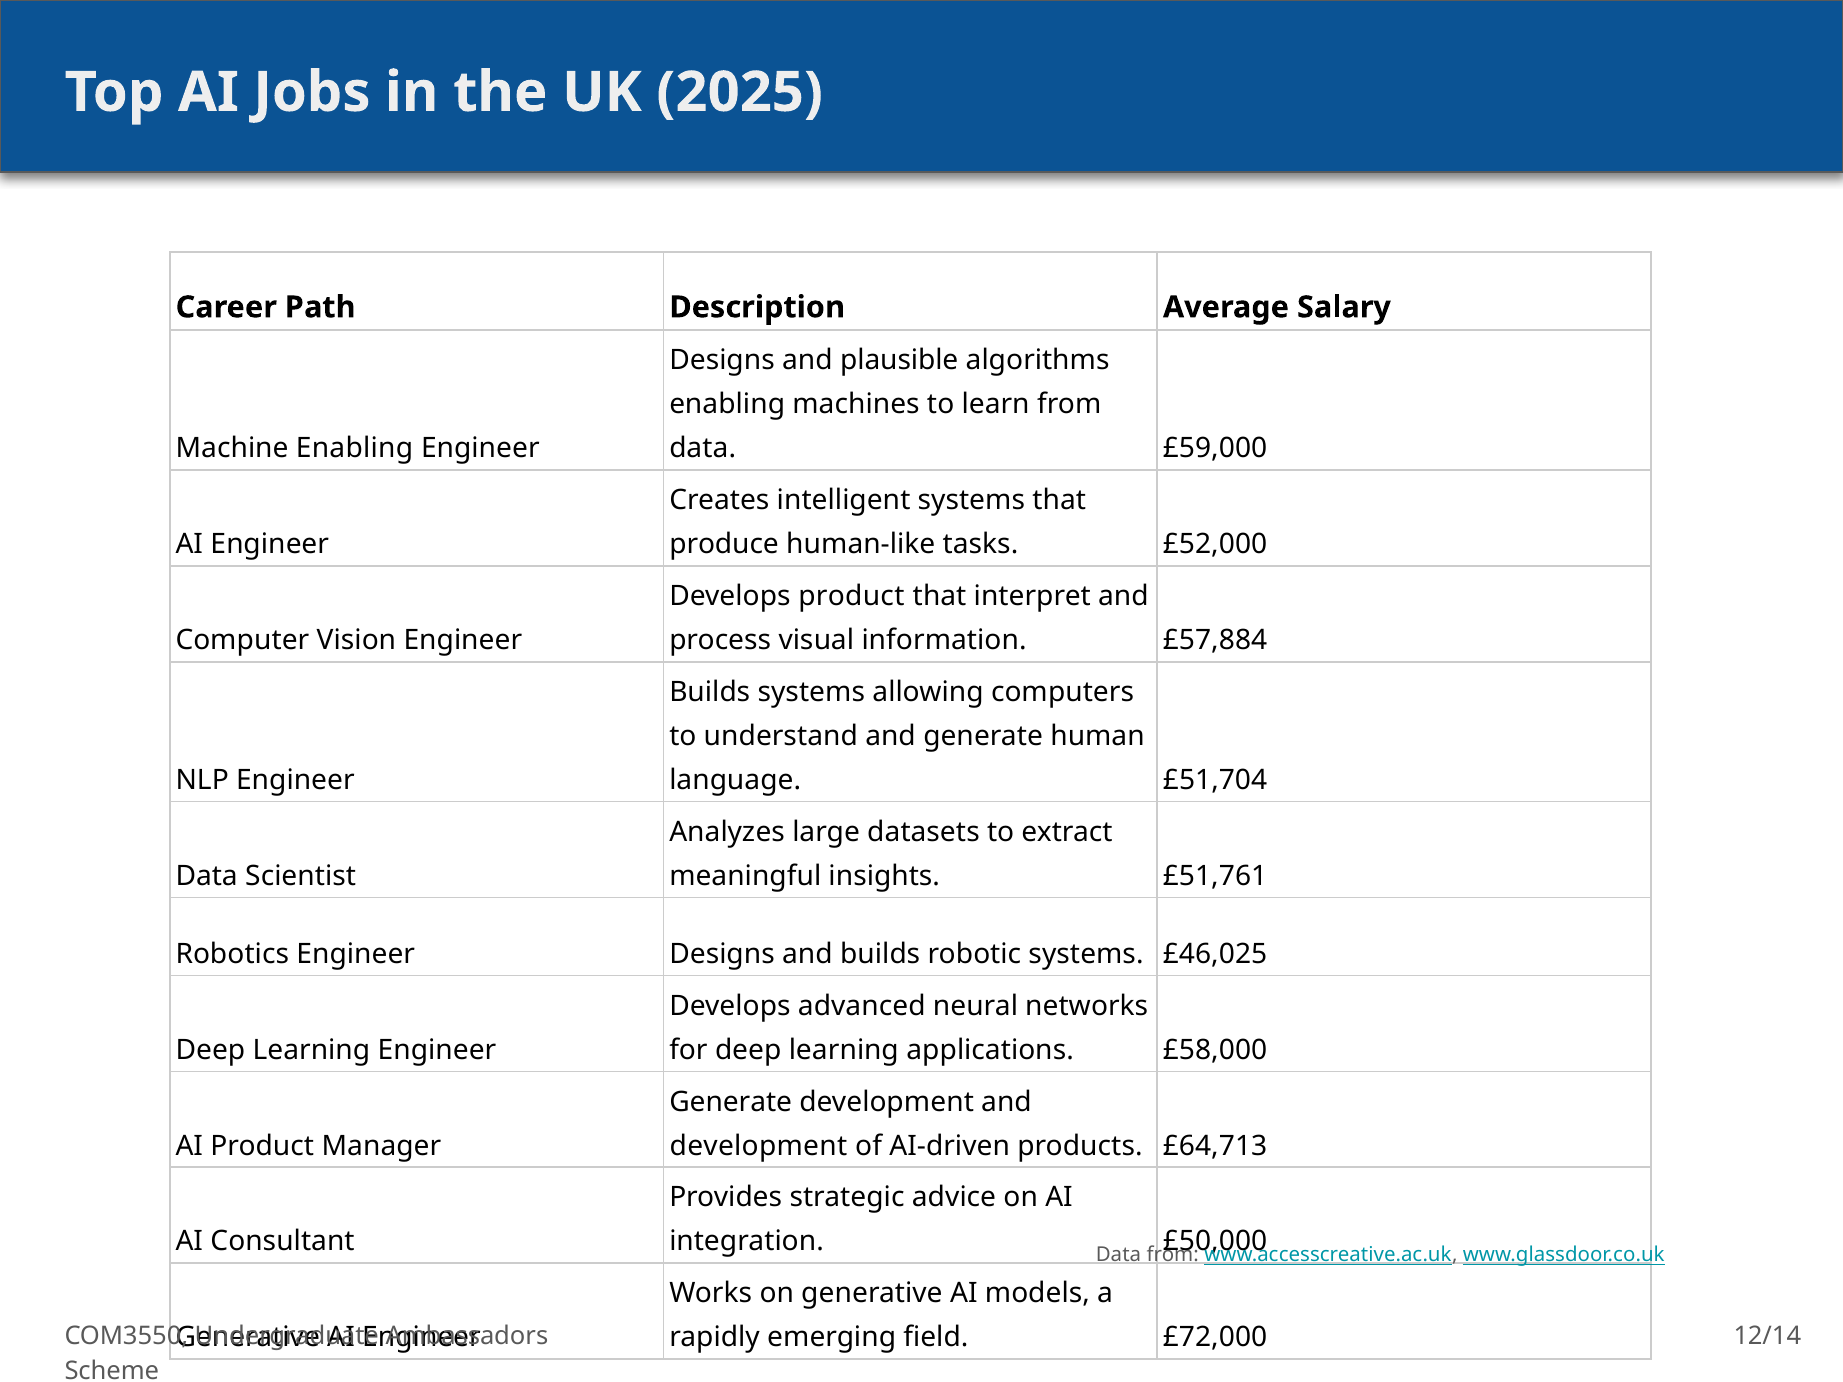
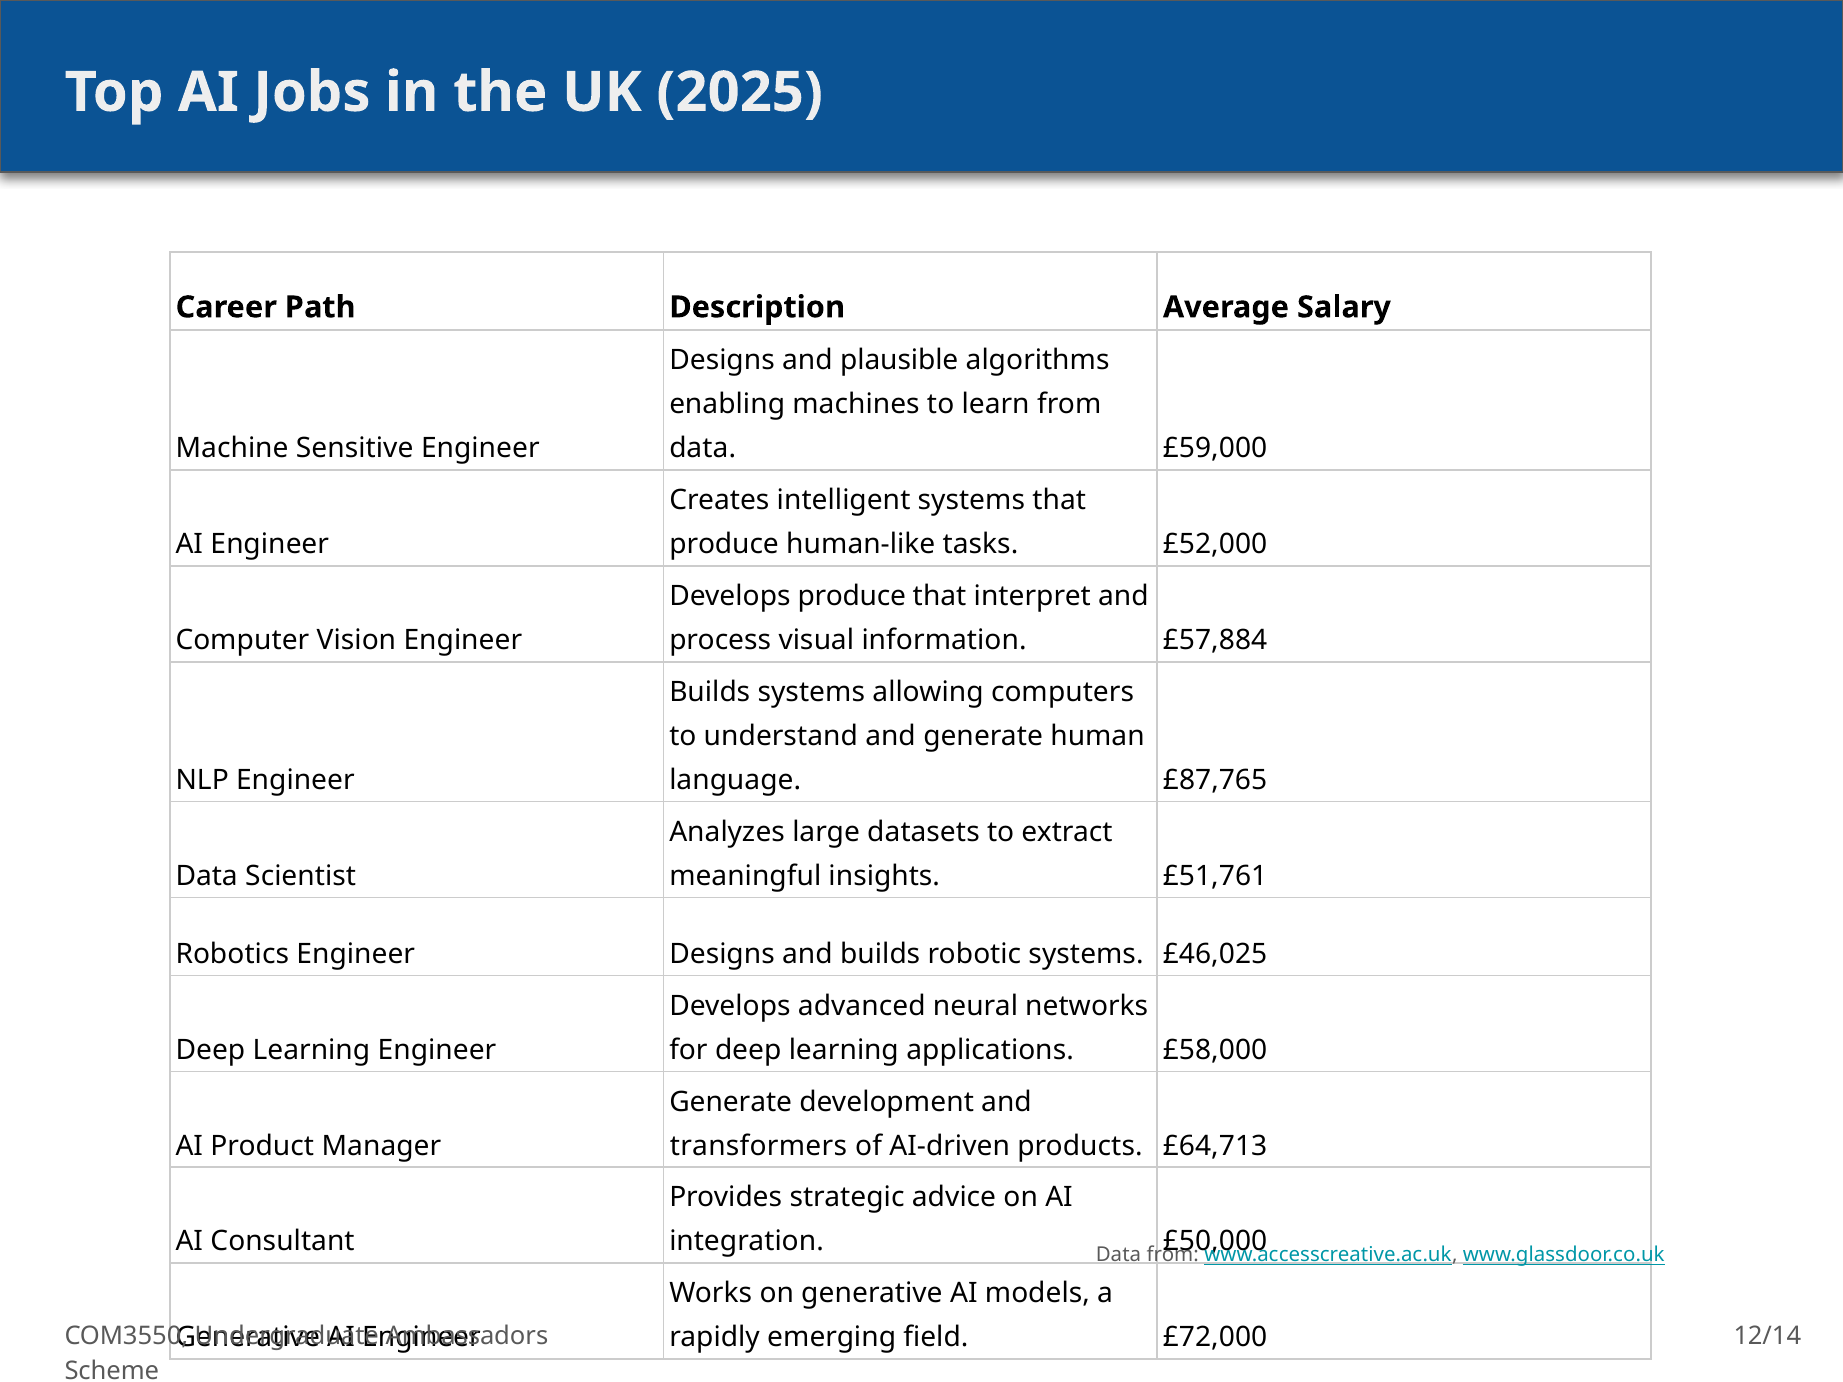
Machine Enabling: Enabling -> Sensitive
Develops product: product -> produce
£51,704: £51,704 -> £87,765
development at (758, 1146): development -> transformers
